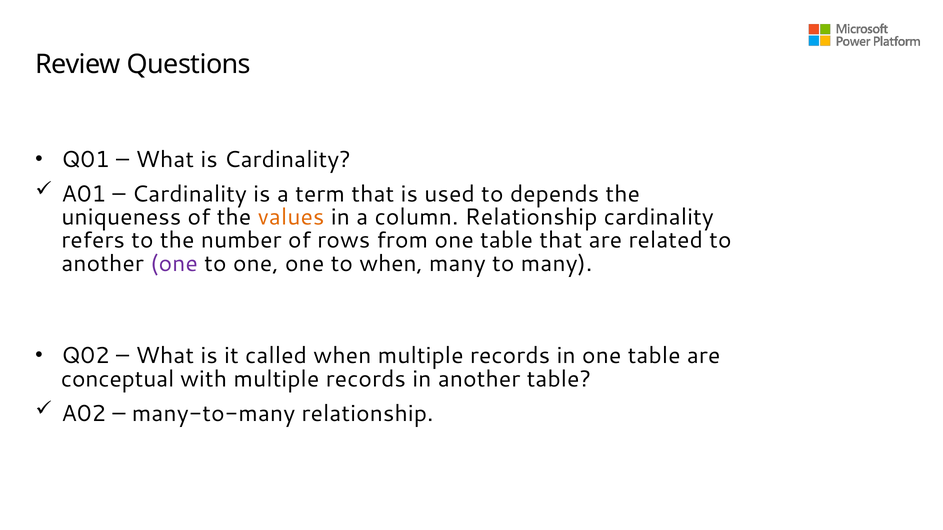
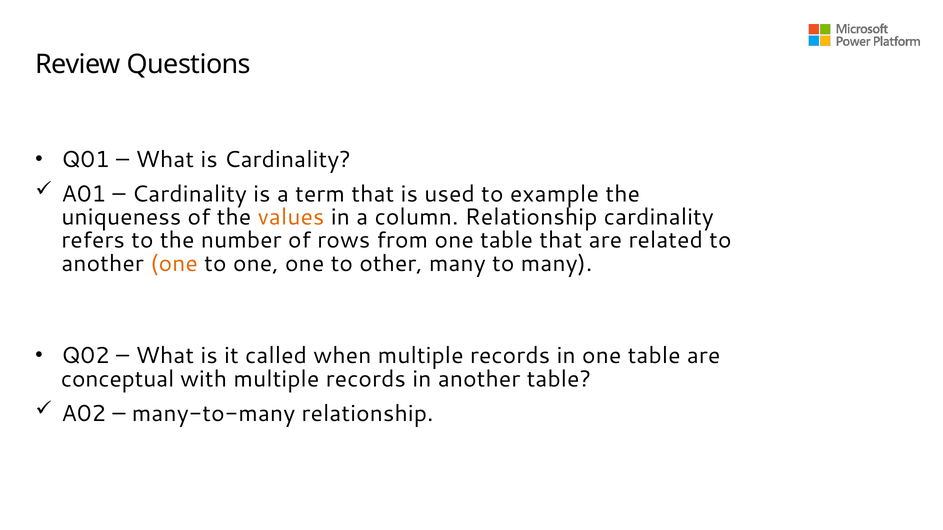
depends: depends -> example
one at (174, 264) colour: purple -> orange
to when: when -> other
